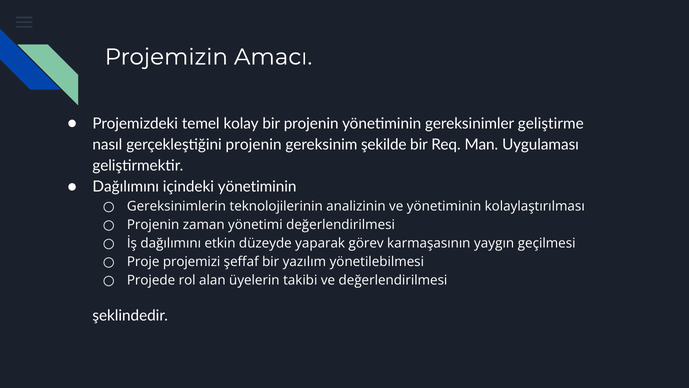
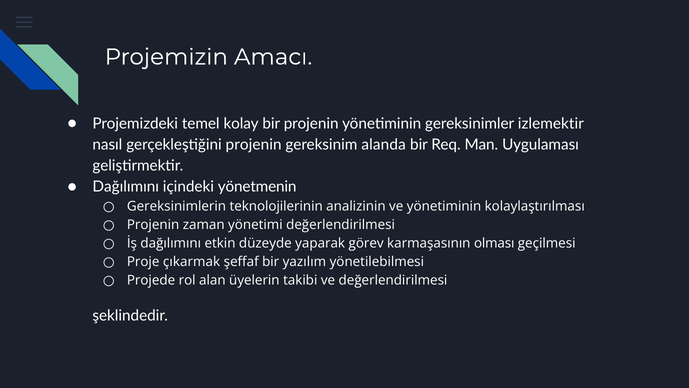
geliştirme: geliştirme -> izlemektir
şekilde: şekilde -> alanda
içindeki yönetiminin: yönetiminin -> yönetmenin
yaygın: yaygın -> olması
projemizi: projemizi -> çıkarmak
